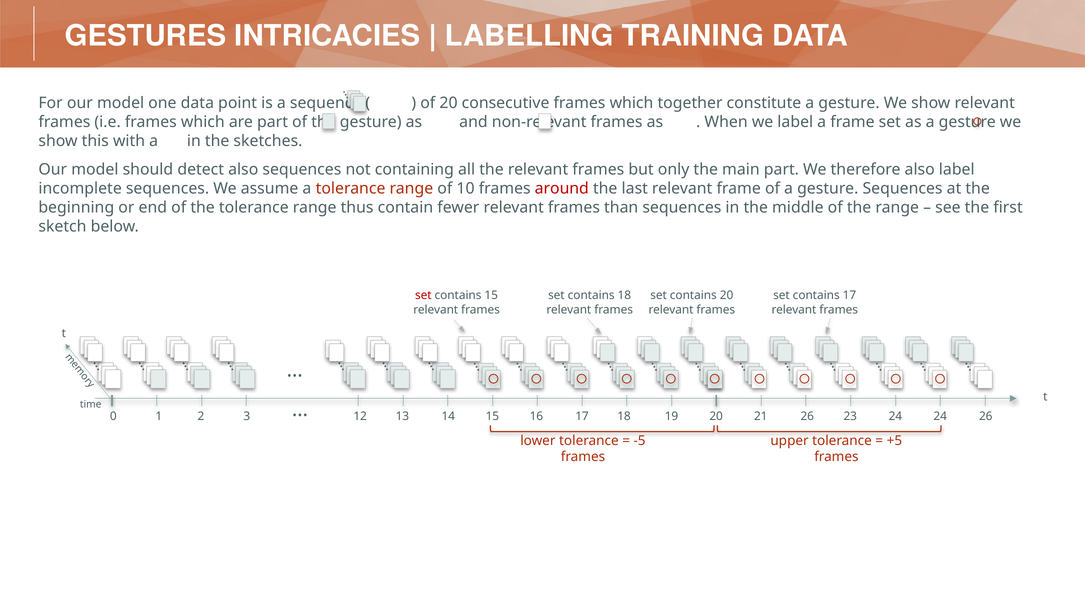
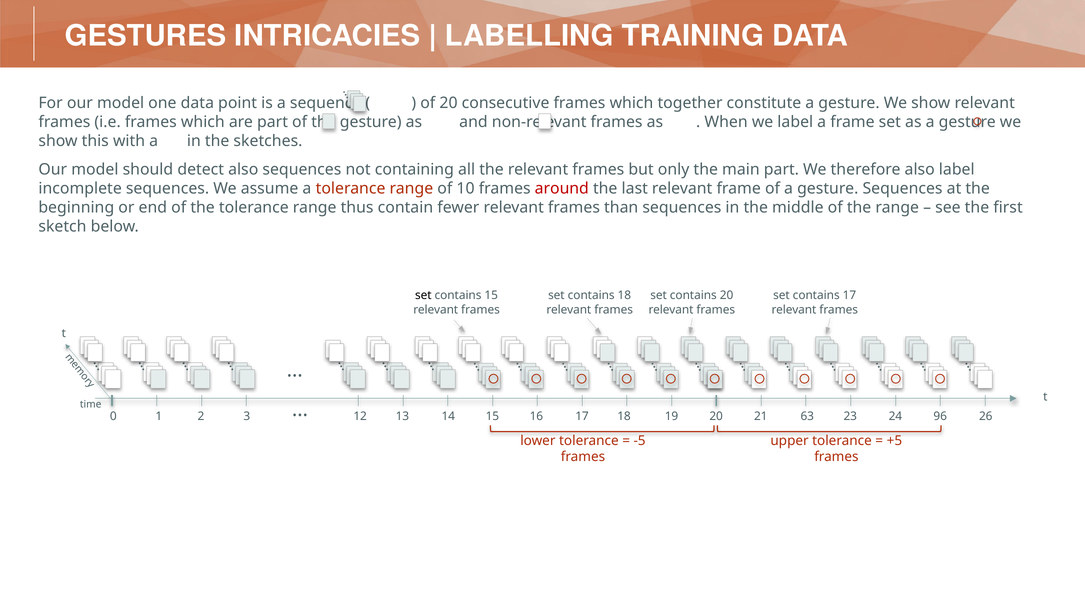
set at (423, 295) colour: red -> black
21 26: 26 -> 63
15 24: 24 -> 96
